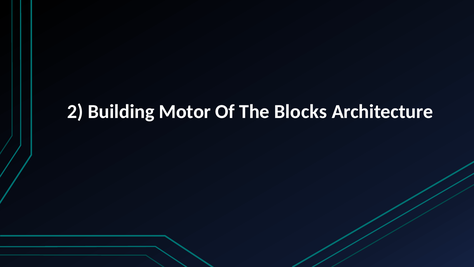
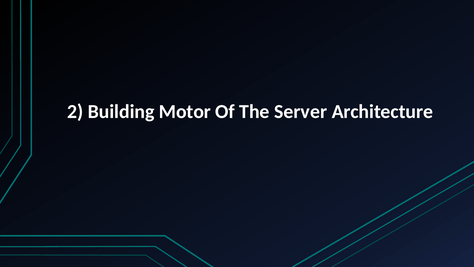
Blocks: Blocks -> Server
